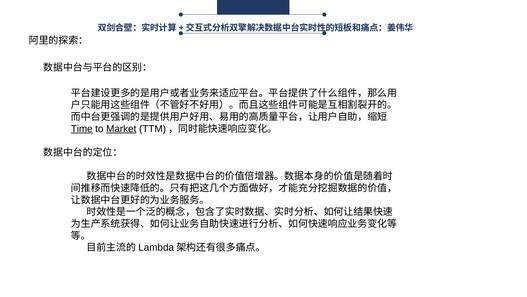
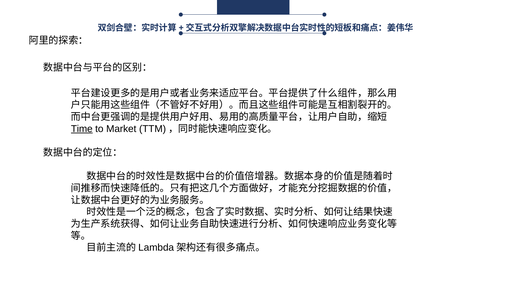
Market underline: present -> none
